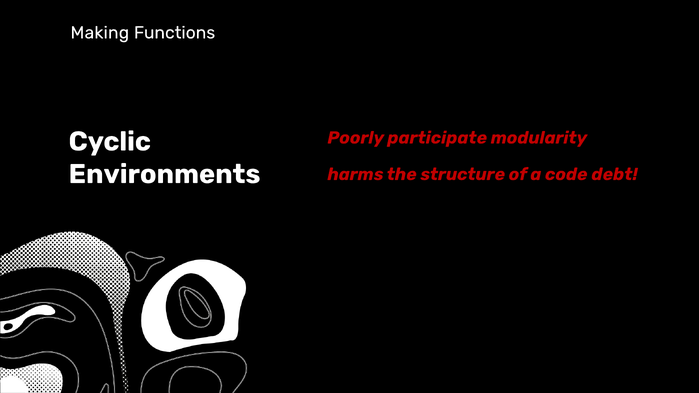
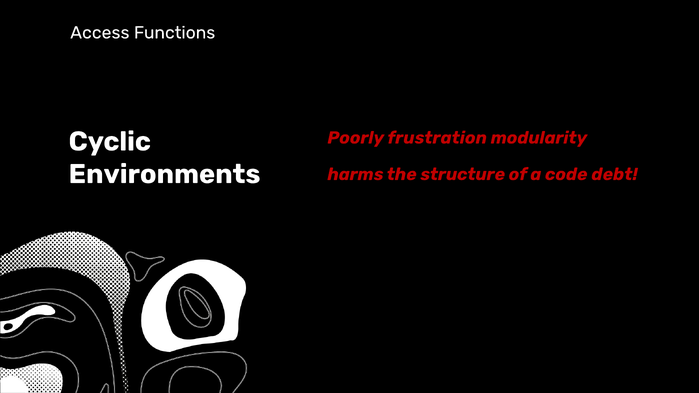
Making: Making -> Access
participate: participate -> frustration
